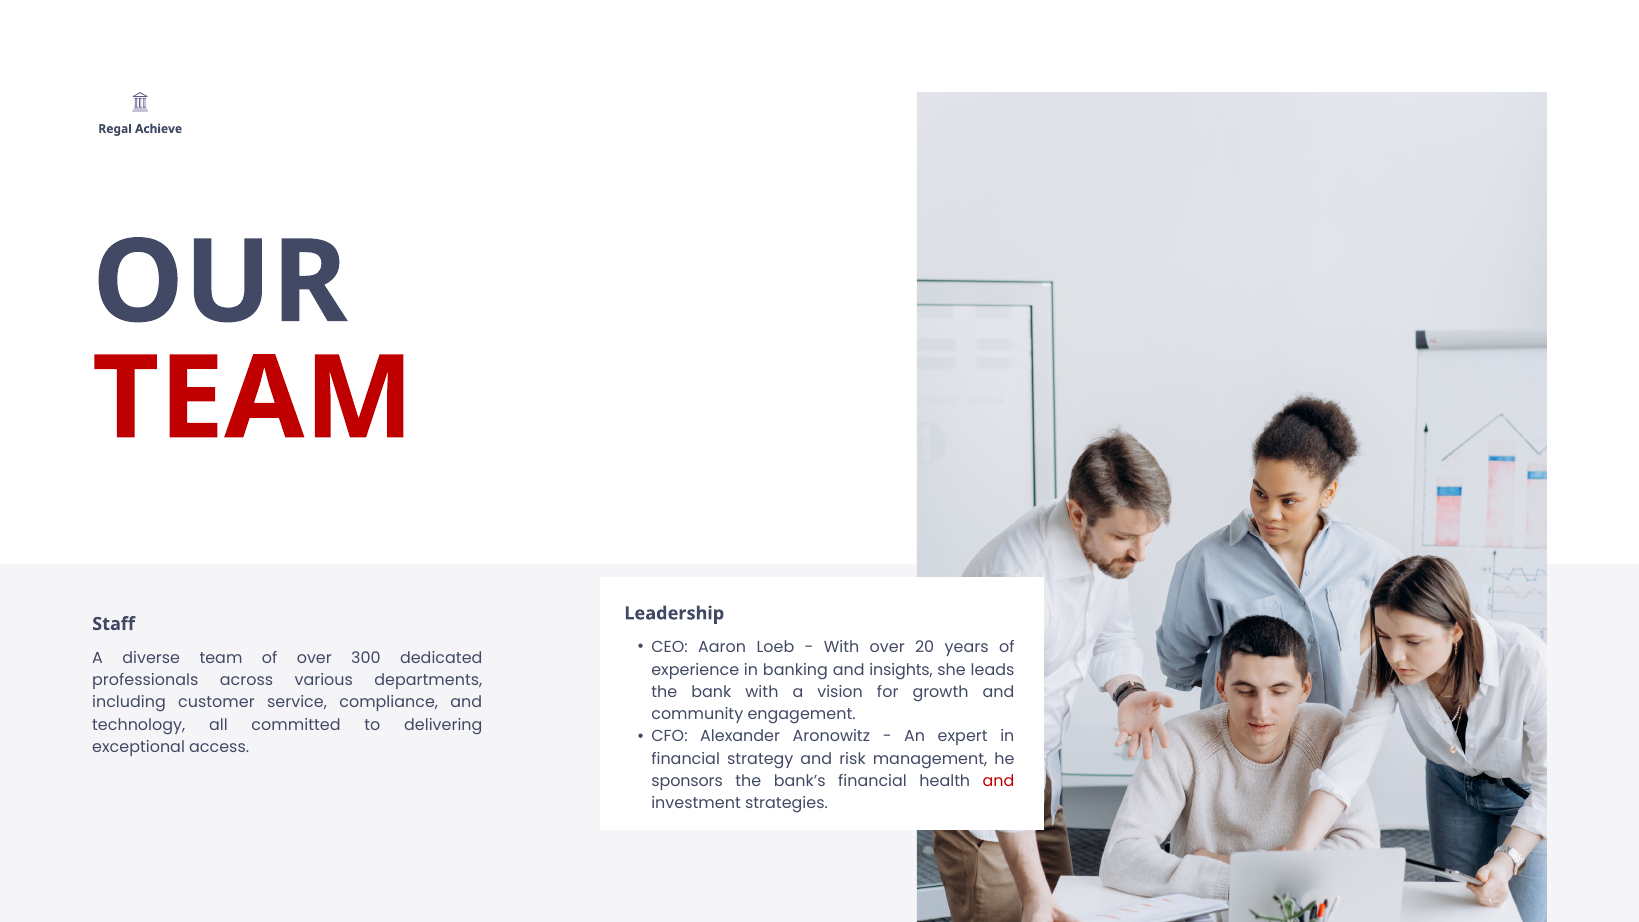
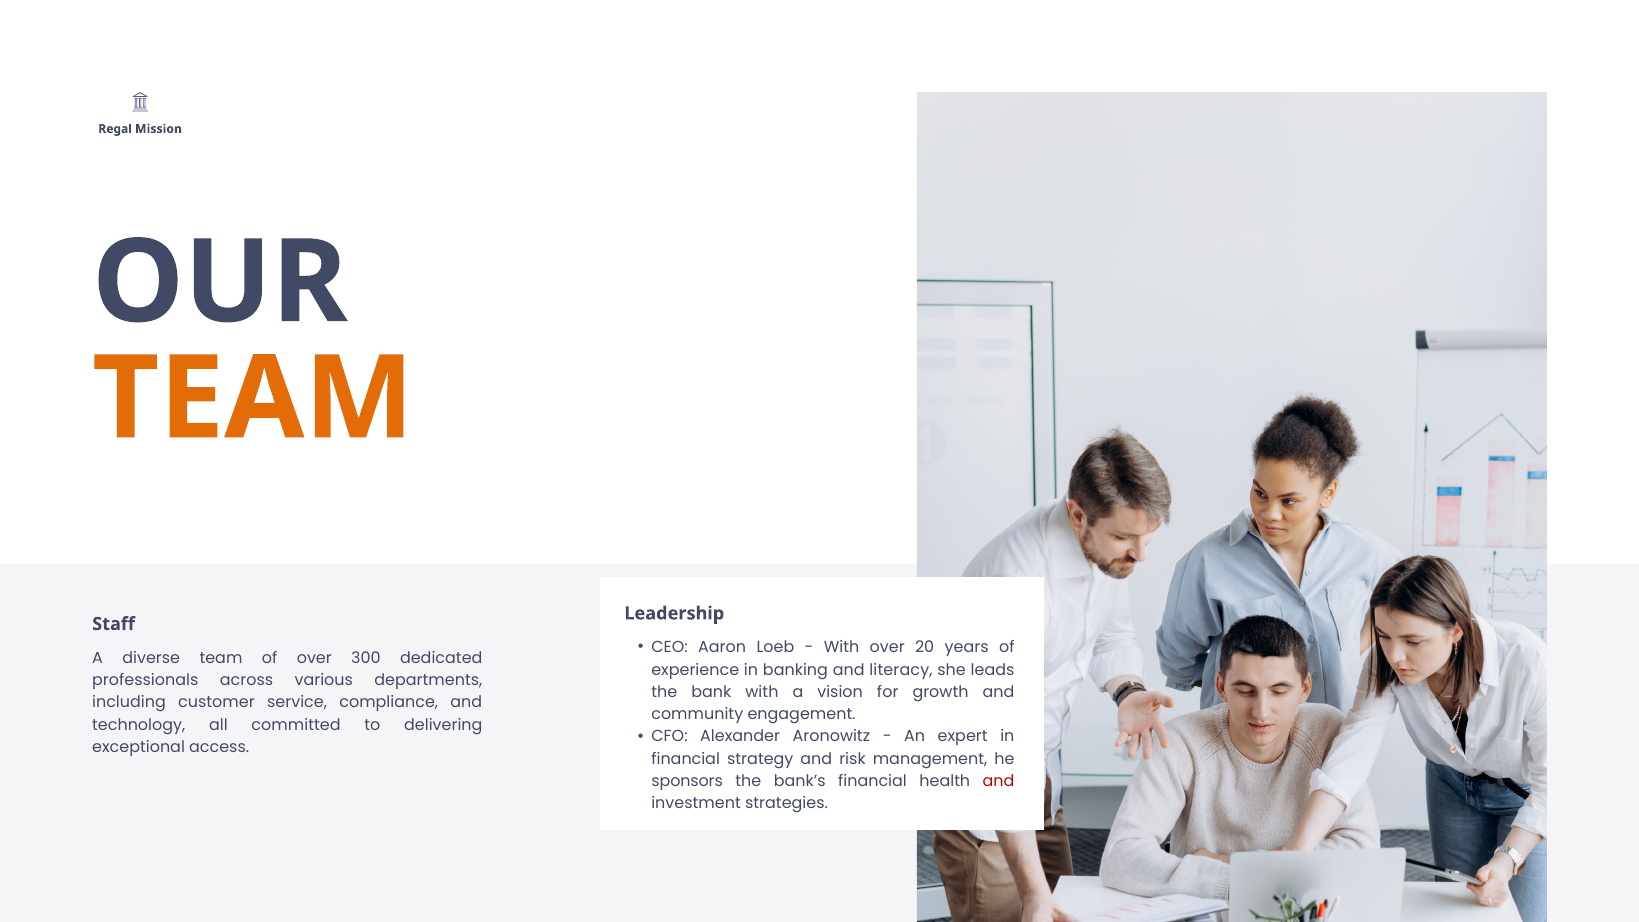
Achieve: Achieve -> Mission
TEAM at (253, 399) colour: red -> orange
insights: insights -> literacy
